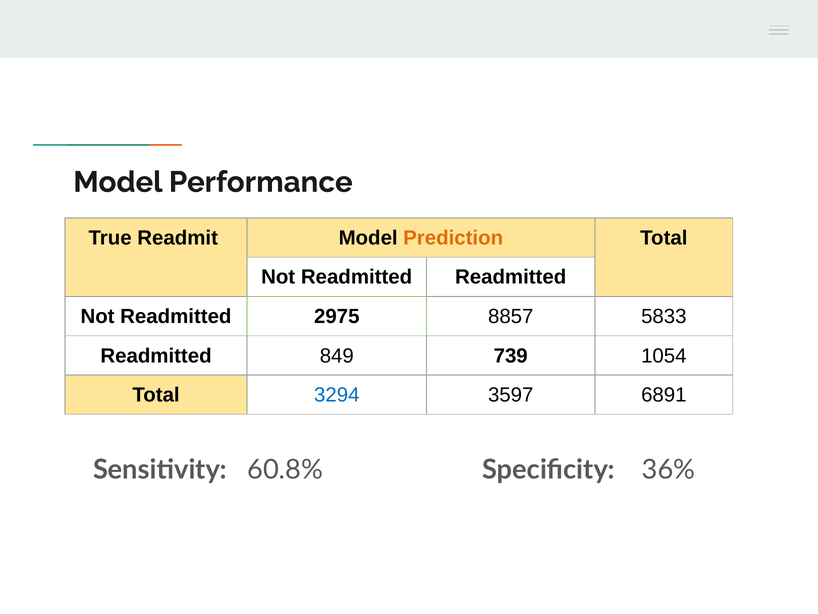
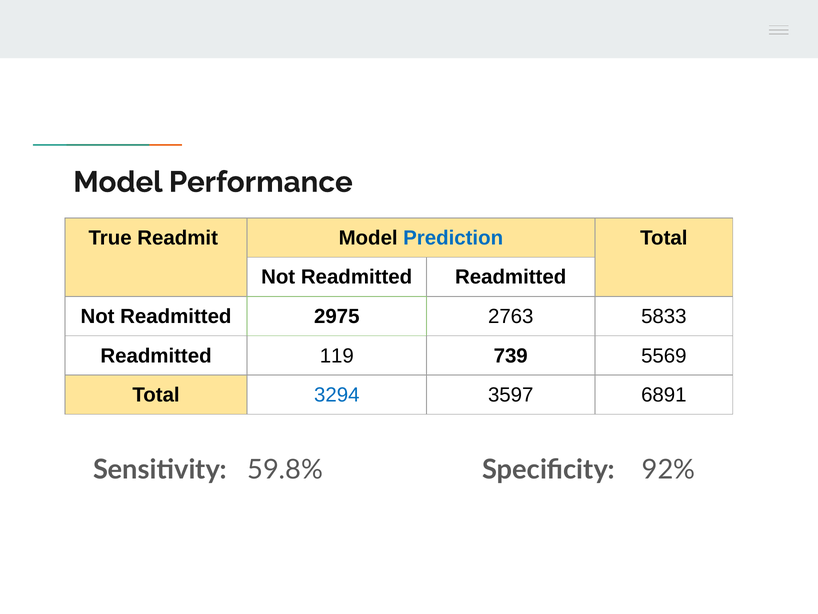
Prediction colour: orange -> blue
8857: 8857 -> 2763
849: 849 -> 119
1054: 1054 -> 5569
60.8%: 60.8% -> 59.8%
36%: 36% -> 92%
